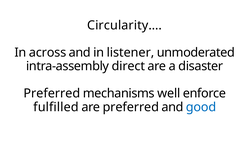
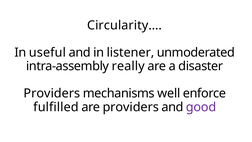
across: across -> useful
direct: direct -> really
Preferred at (52, 93): Preferred -> Providers
are preferred: preferred -> providers
good colour: blue -> purple
